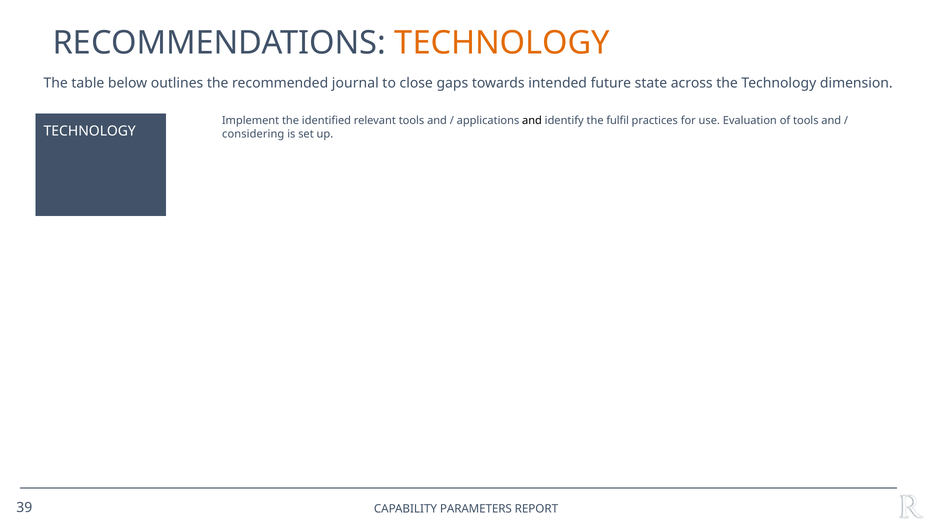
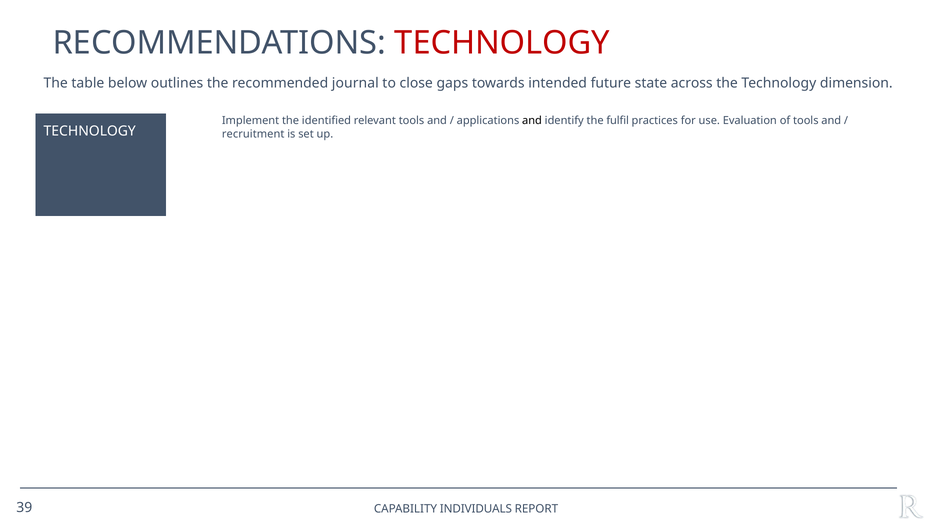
TECHNOLOGY at (502, 43) colour: orange -> red
considering: considering -> recruitment
PARAMETERS: PARAMETERS -> INDIVIDUALS
